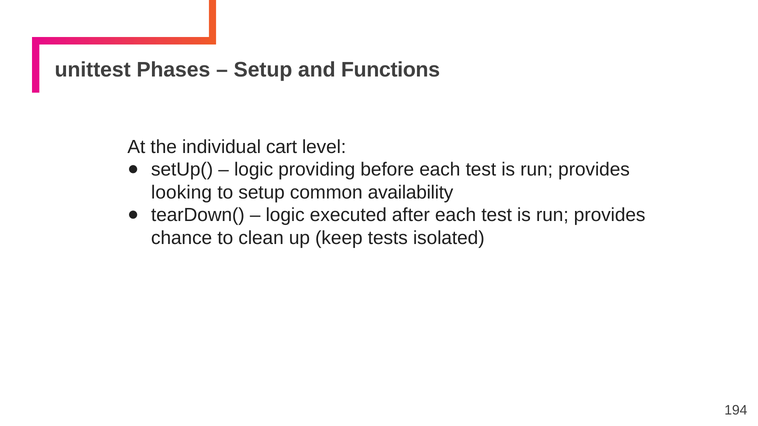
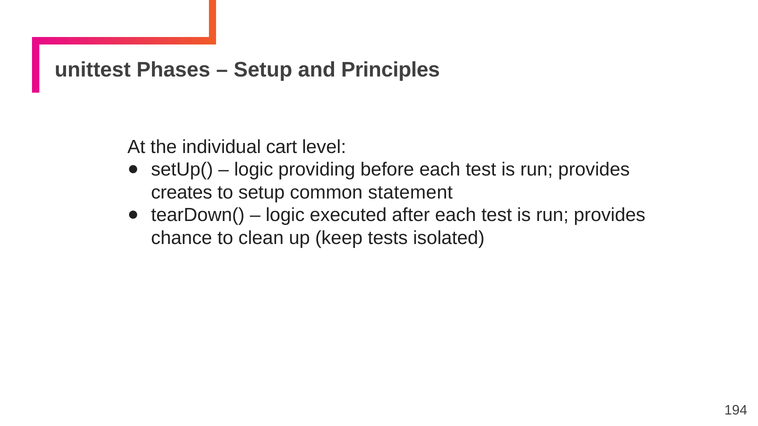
Functions: Functions -> Principles
looking: looking -> creates
availability: availability -> statement
